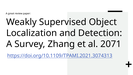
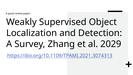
2071: 2071 -> 2029
